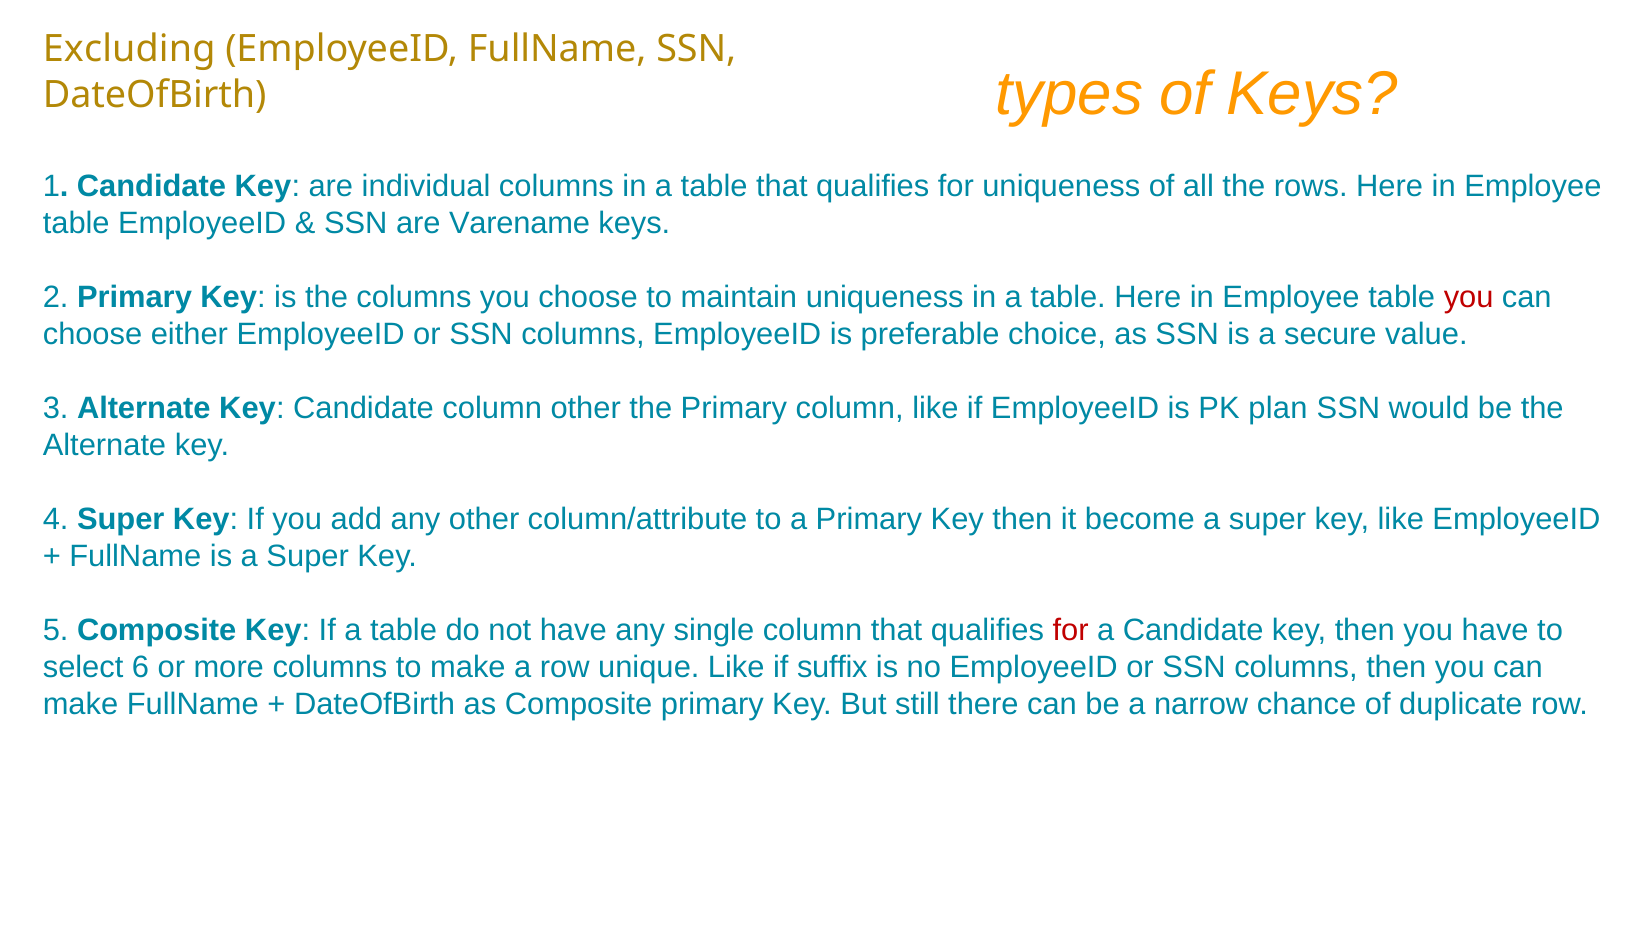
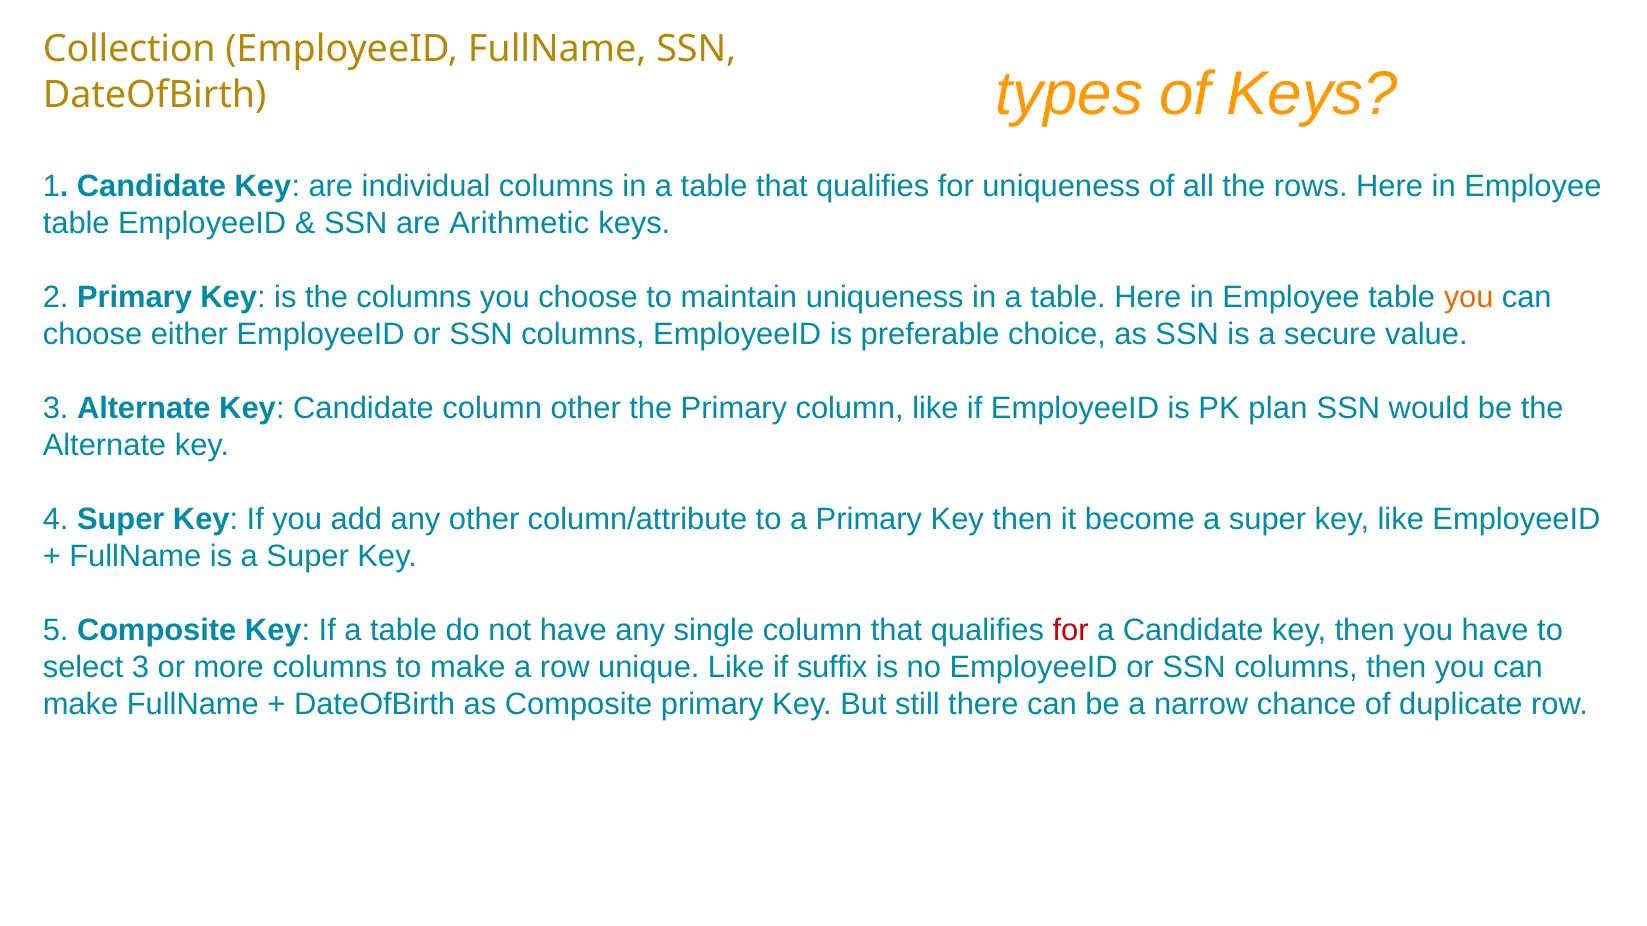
Excluding: Excluding -> Collection
Varename: Varename -> Arithmetic
you at (1469, 297) colour: red -> orange
select 6: 6 -> 3
